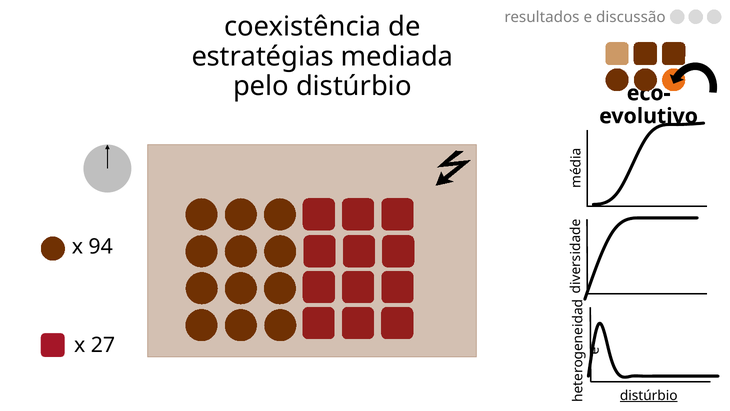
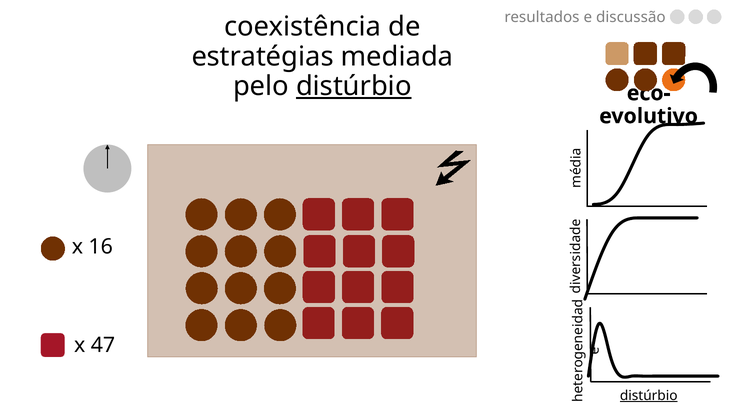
distúrbio at (354, 86) underline: none -> present
94: 94 -> 16
27: 27 -> 47
